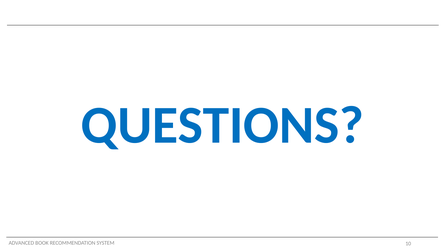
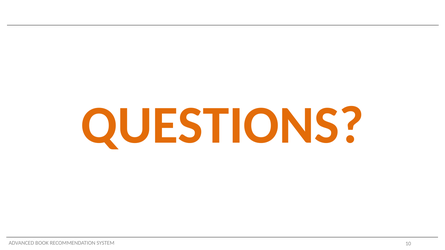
QUESTIONS colour: blue -> orange
